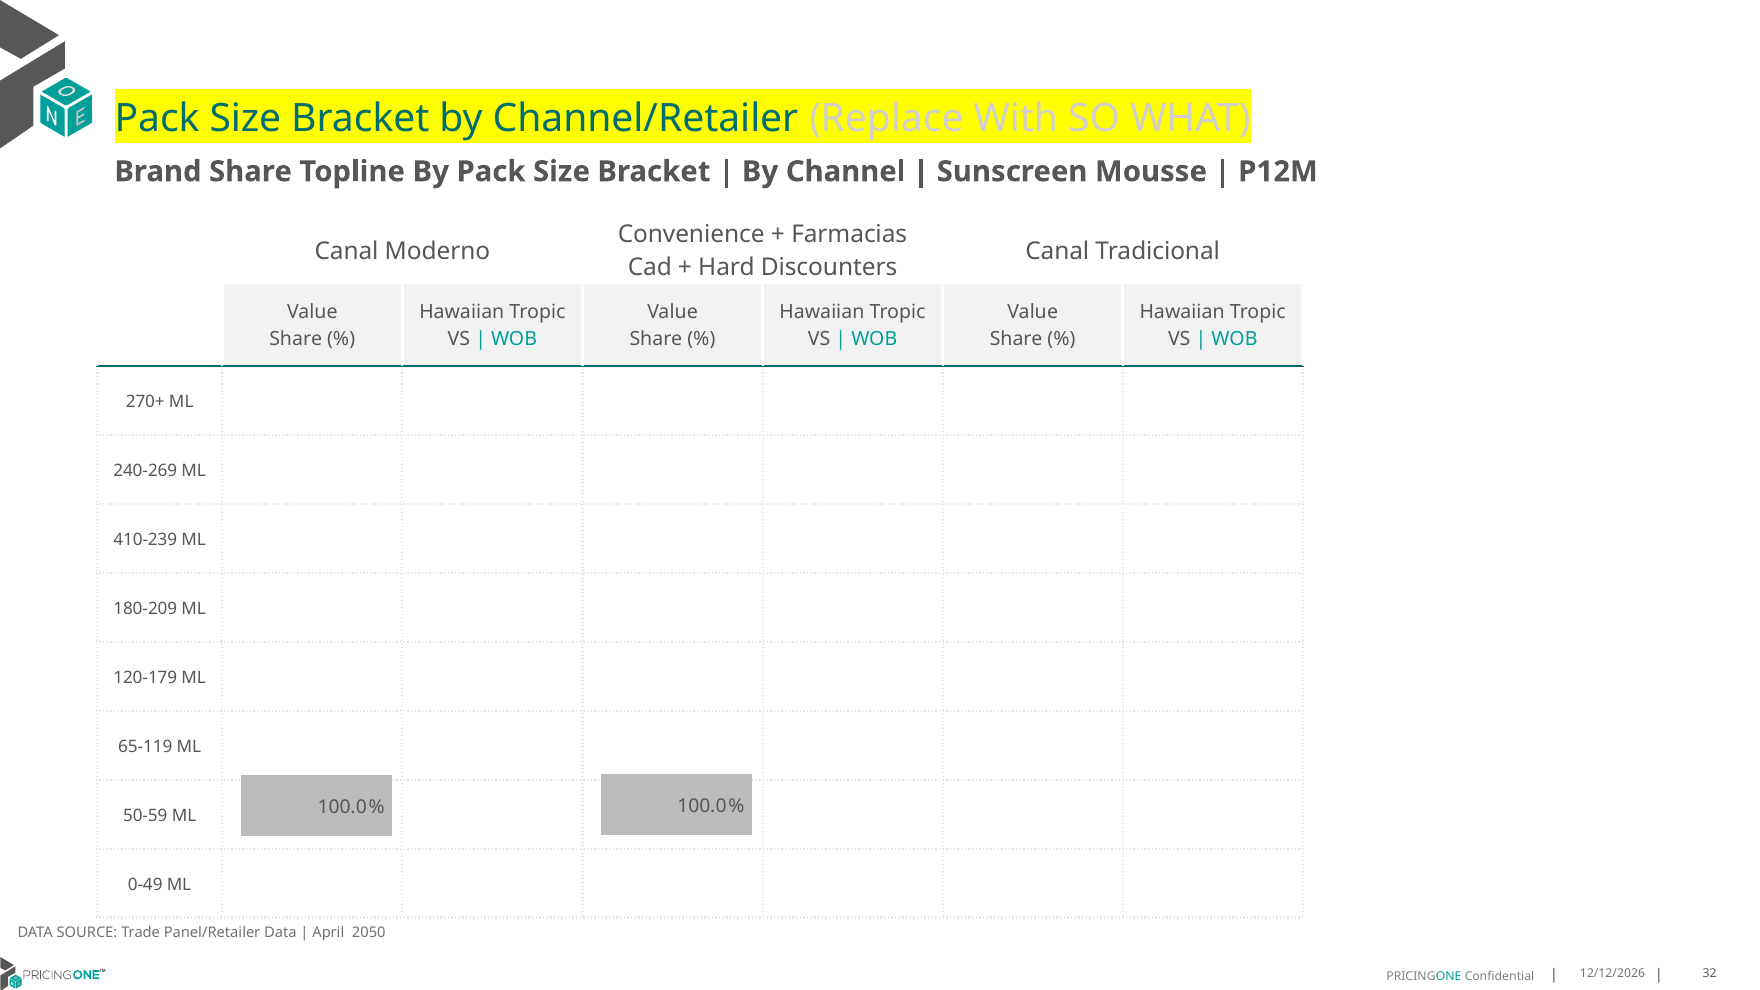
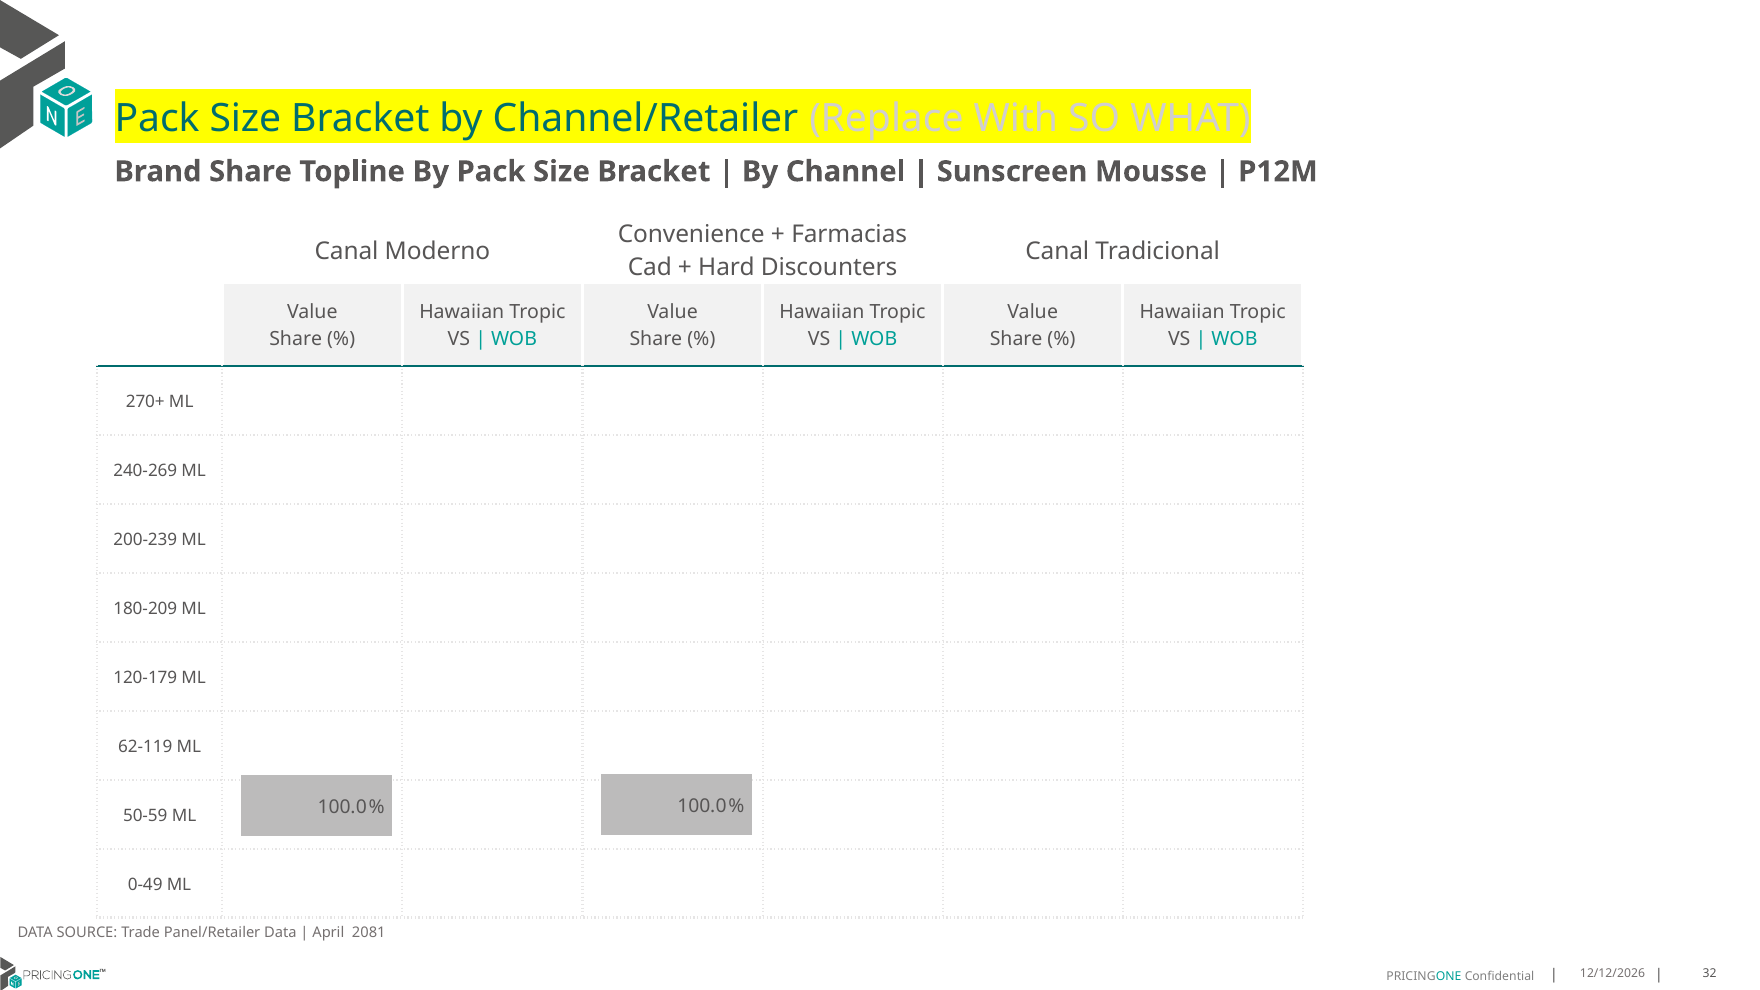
410-239: 410-239 -> 200-239
65-119: 65-119 -> 62-119
2050: 2050 -> 2081
